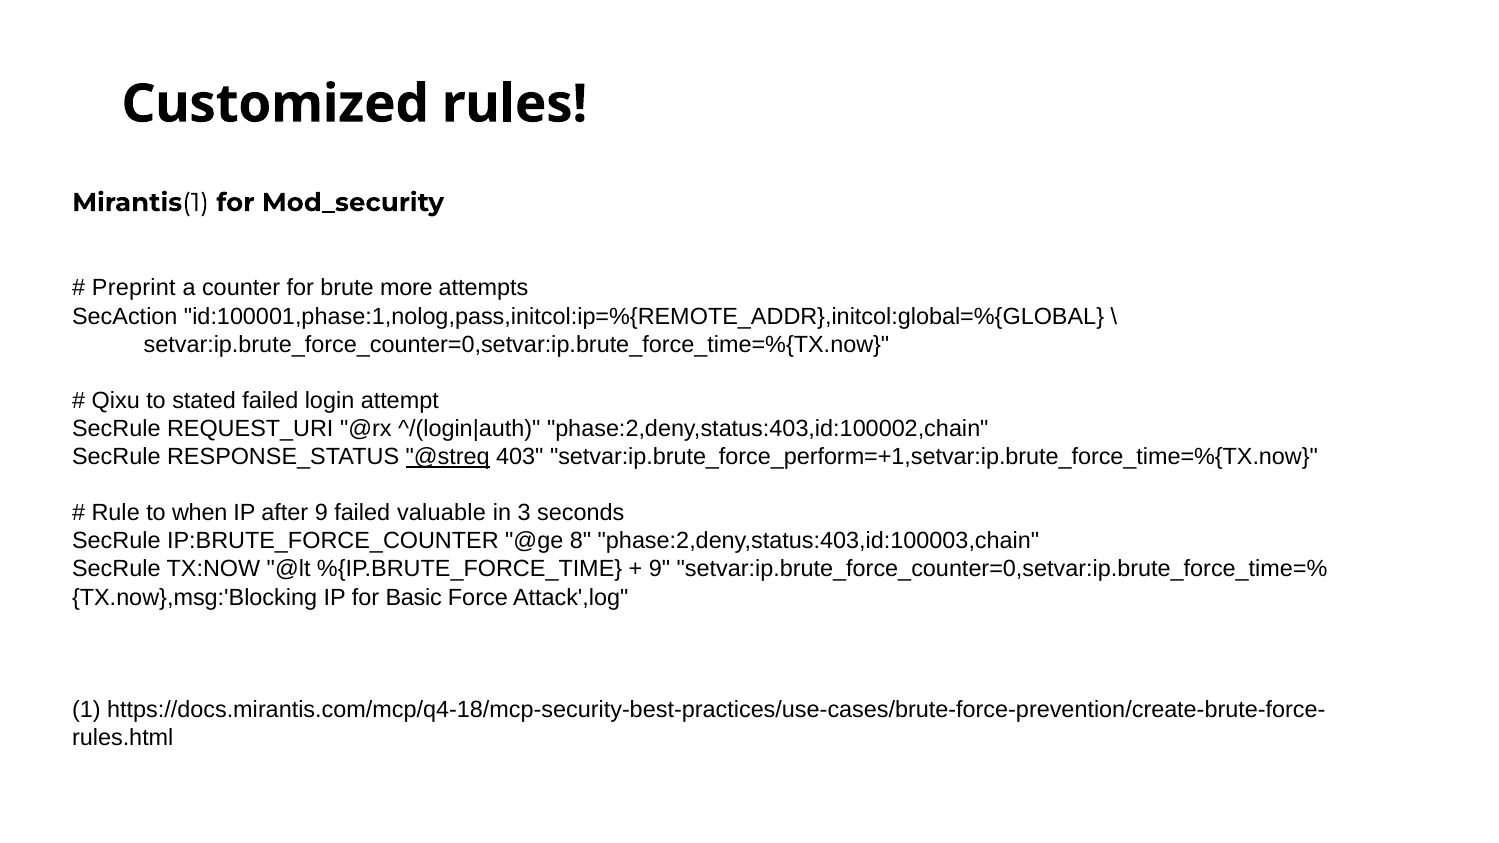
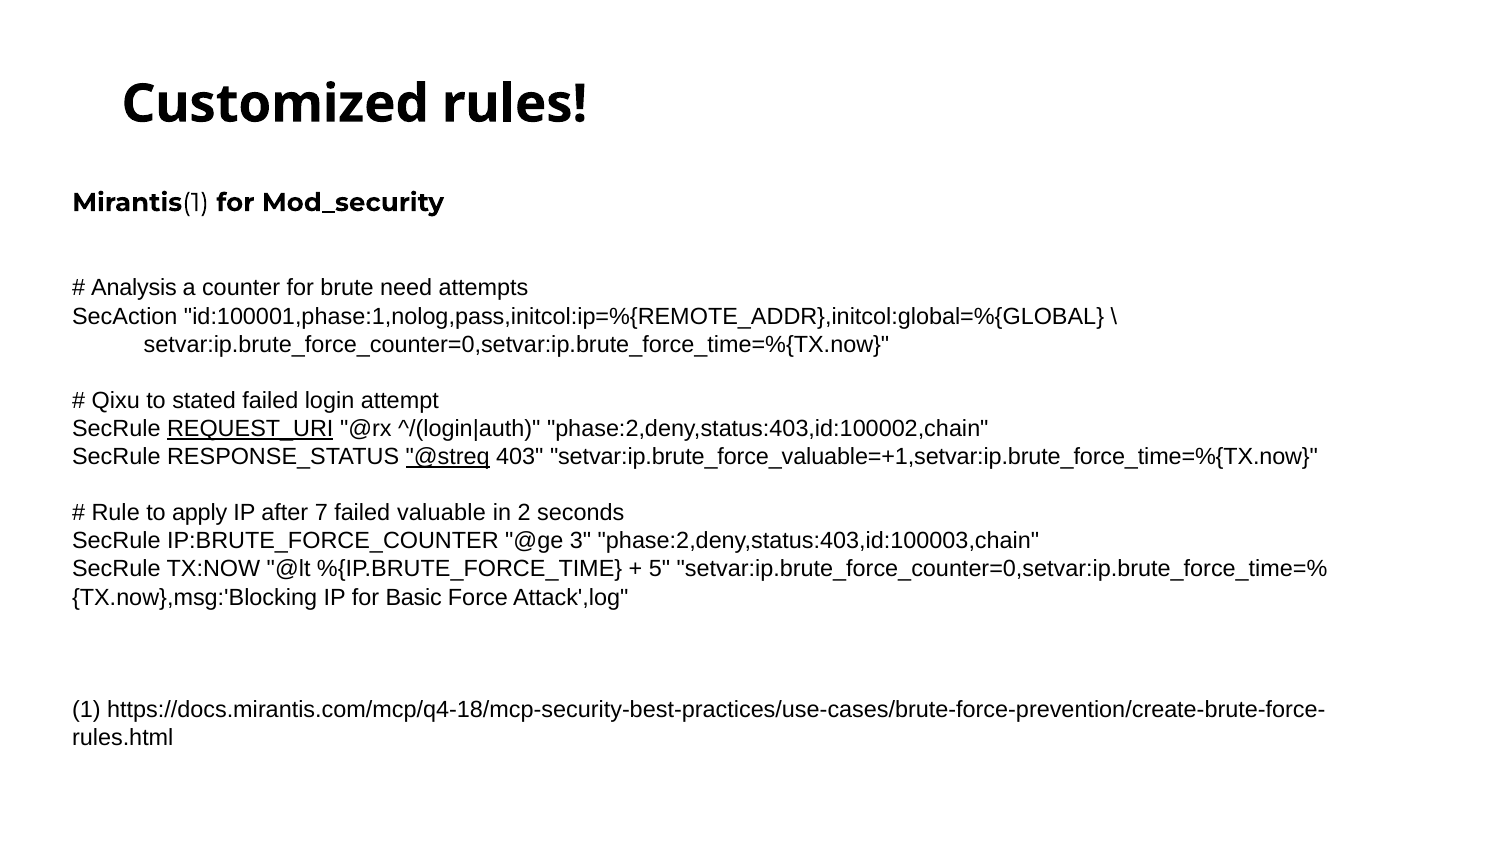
Preprint: Preprint -> Analysis
more: more -> need
REQUEST_URI underline: none -> present
setvar:ip.brute_force_perform=+1,setvar:ip.brute_force_time=%{TX.now: setvar:ip.brute_force_perform=+1,setvar:ip.brute_force_time=%{TX.now -> setvar:ip.brute_force_valuable=+1,setvar:ip.brute_force_time=%{TX.now
when: when -> apply
after 9: 9 -> 7
3: 3 -> 2
8: 8 -> 3
9 at (659, 569): 9 -> 5
